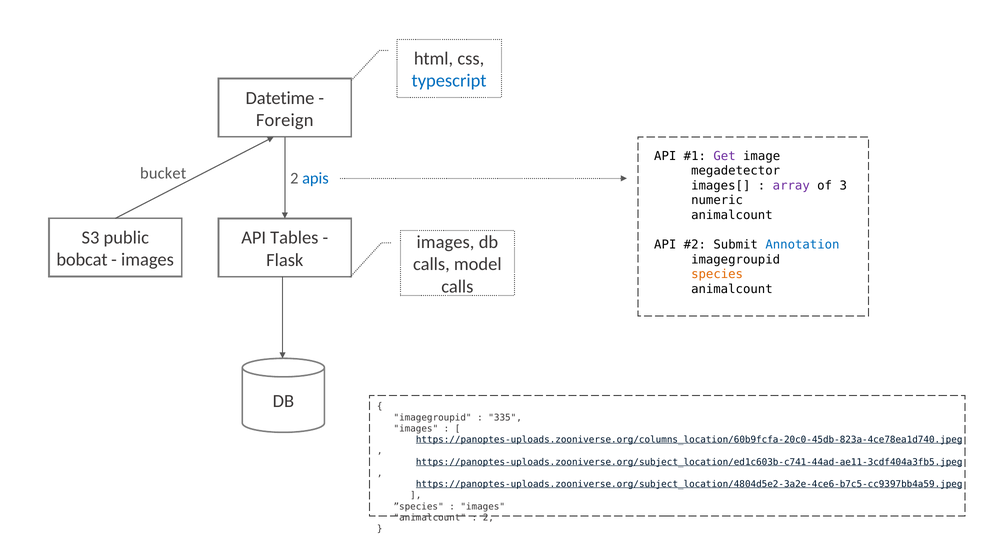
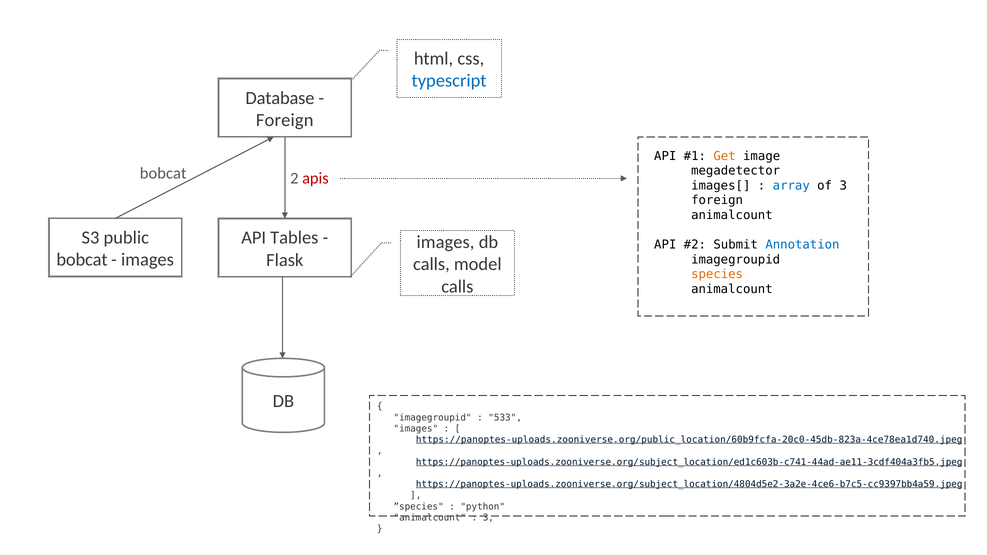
Datetime: Datetime -> Database
Get colour: purple -> orange
bucket at (163, 173): bucket -> bobcat
apis colour: blue -> red
array colour: purple -> blue
numeric at (717, 200): numeric -> foreign
335: 335 -> 533
https://panoptes-uploads.zooniverse.org/columns_location/60b9fcfa-20c0-45db-823a-4ce78ea1d740.jpeg: https://panoptes-uploads.zooniverse.org/columns_location/60b9fcfa-20c0-45db-823a-4ce78ea1d740.jpeg -> https://panoptes-uploads.zooniverse.org/public_location/60b9fcfa-20c0-45db-823a-4ce78ea1d740.jpeg
images at (483, 507): images -> python
2 at (488, 518): 2 -> 3
